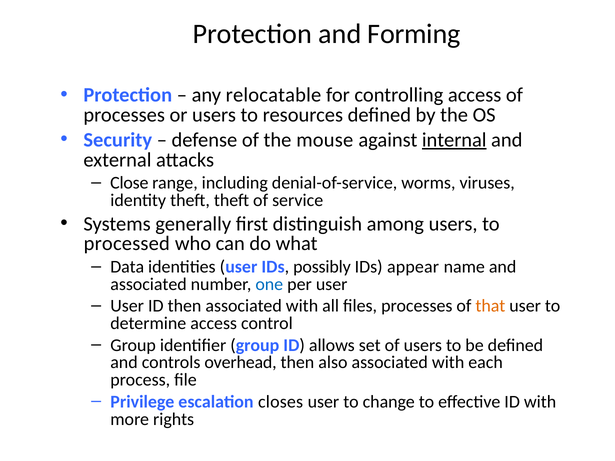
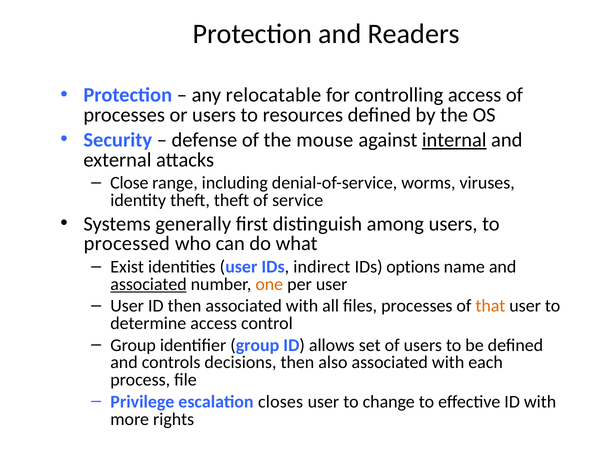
Forming: Forming -> Readers
Data: Data -> Exist
possibly: possibly -> indirect
appear: appear -> options
associated at (149, 284) underline: none -> present
one colour: blue -> orange
overhead: overhead -> decisions
